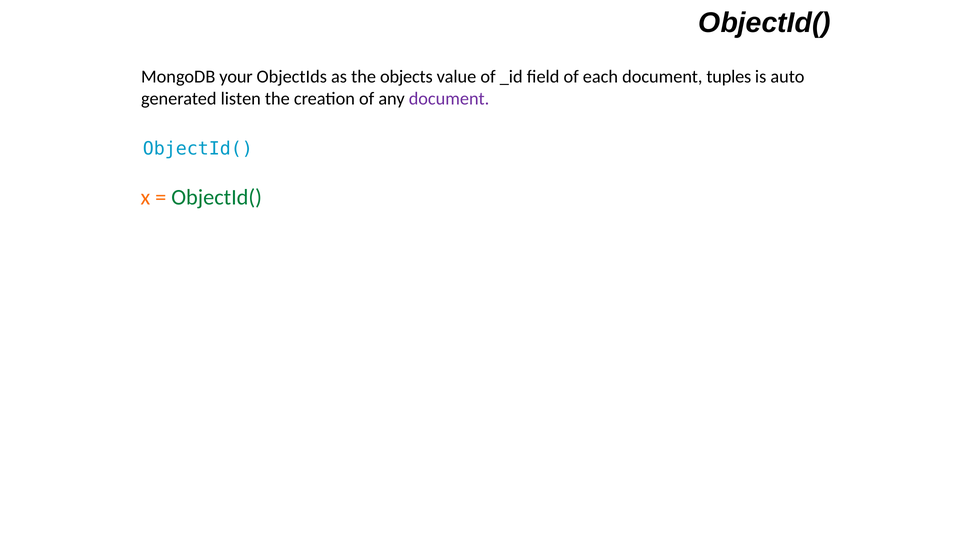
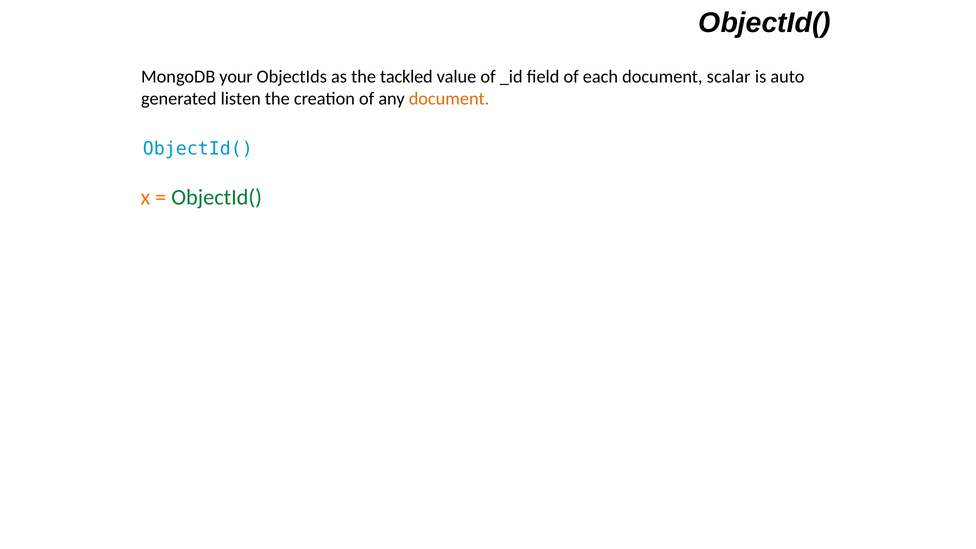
objects: objects -> tackled
tuples: tuples -> scalar
document at (449, 99) colour: purple -> orange
